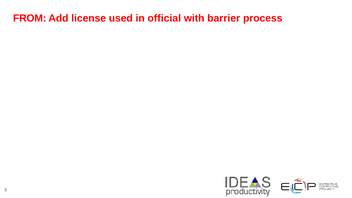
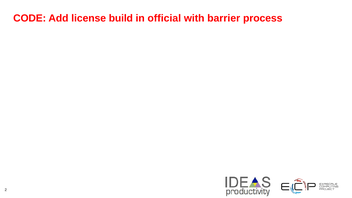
FROM: FROM -> CODE
used: used -> build
